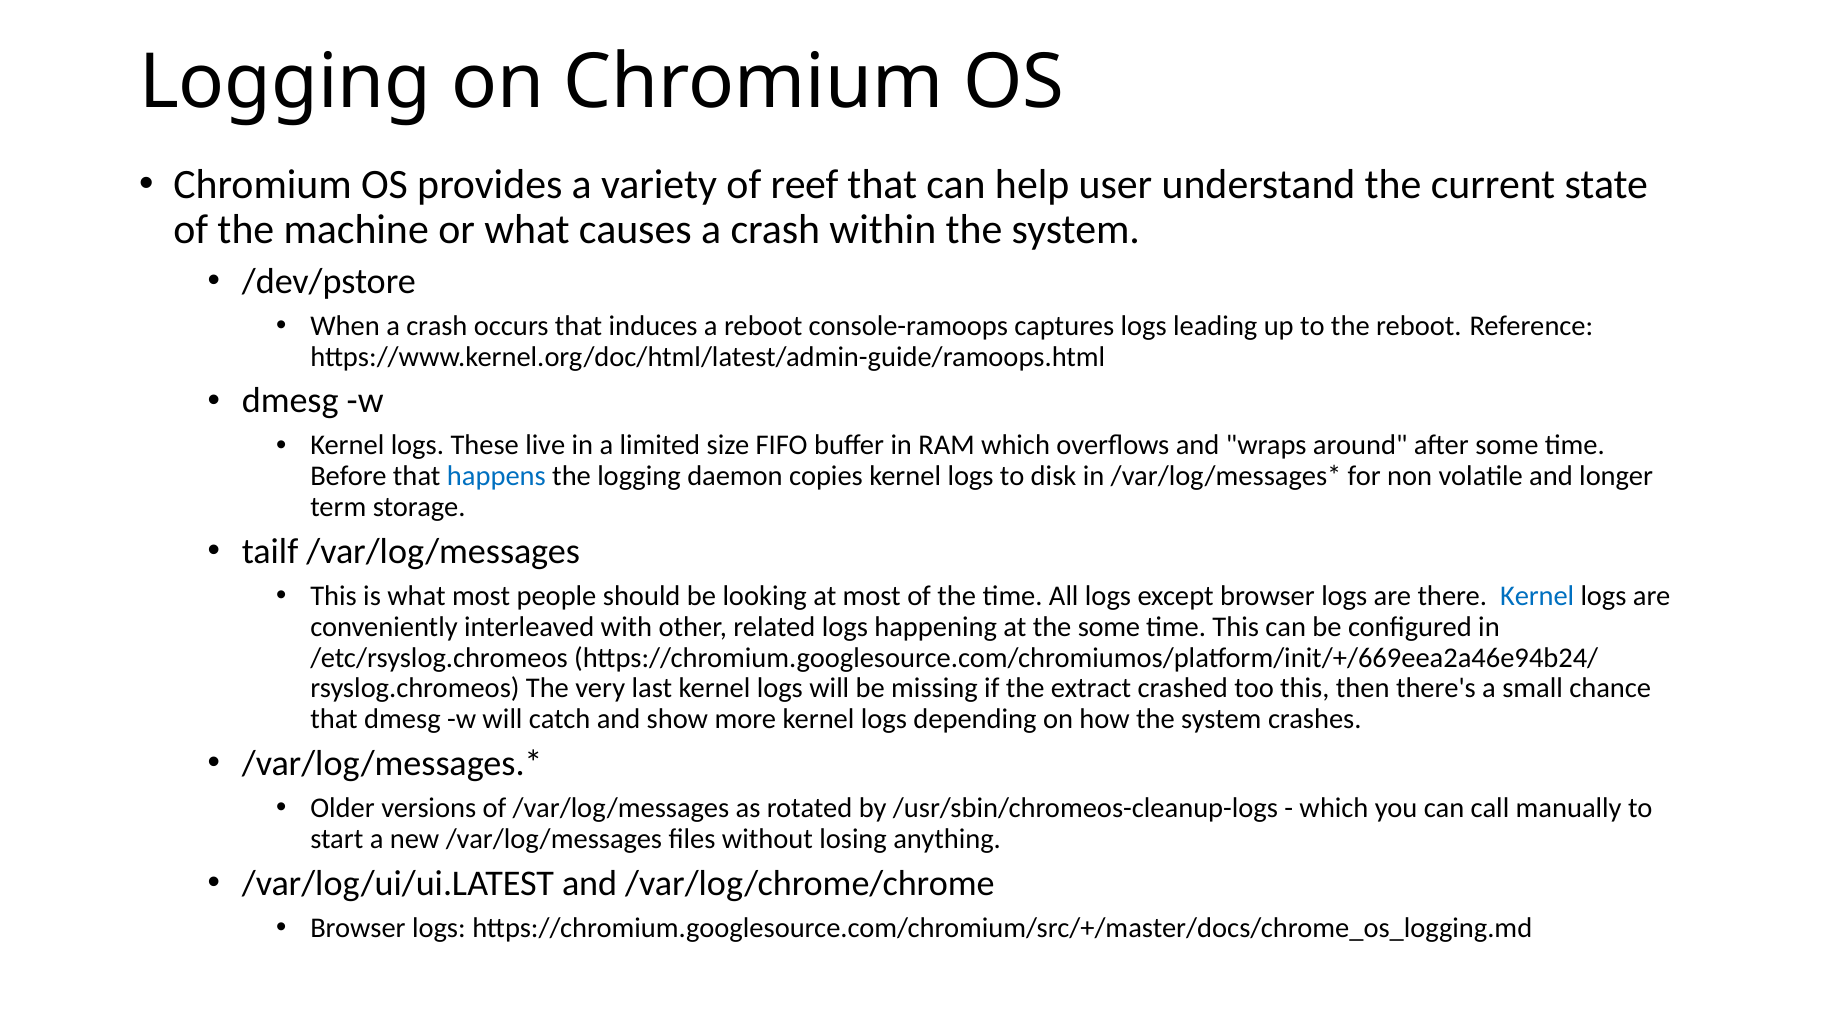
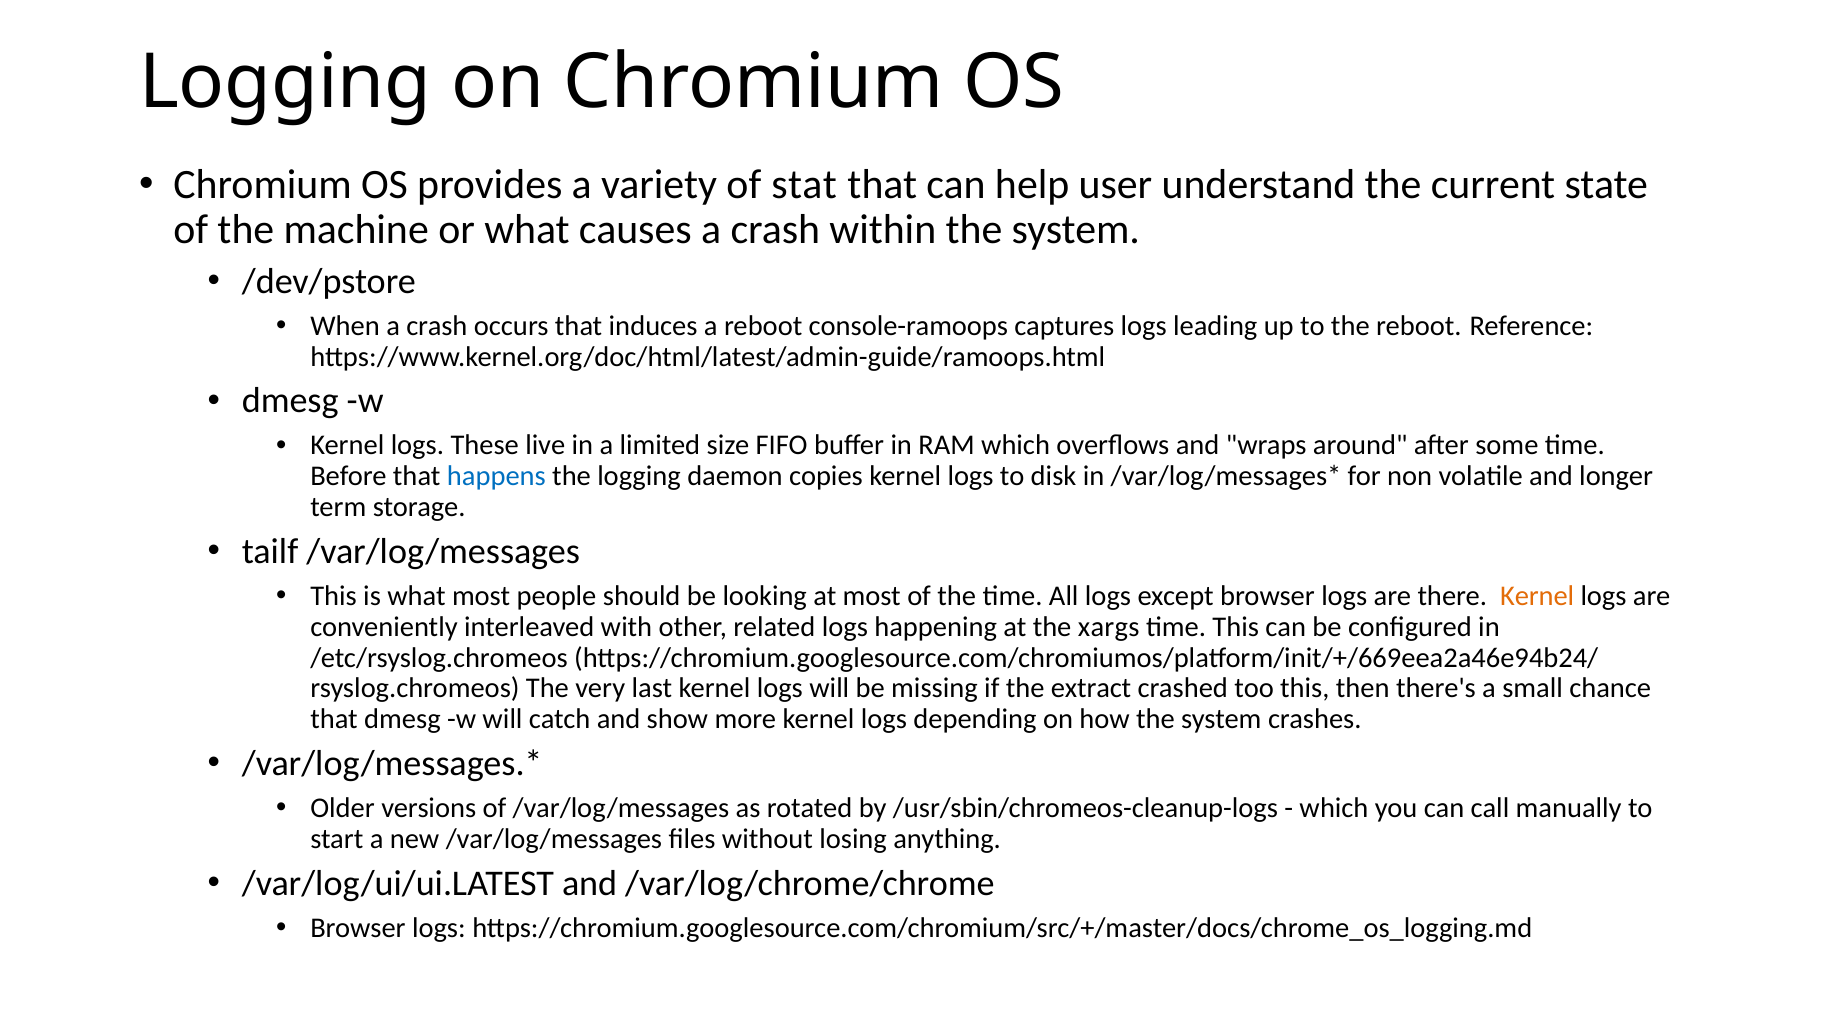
reef: reef -> stat
Kernel at (1537, 596) colour: blue -> orange
the some: some -> xargs
